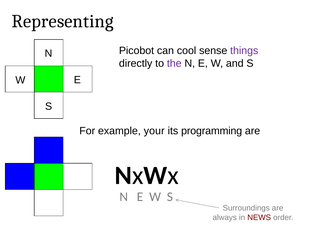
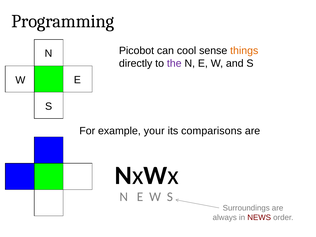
Representing: Representing -> Programming
things colour: purple -> orange
programming: programming -> comparisons
